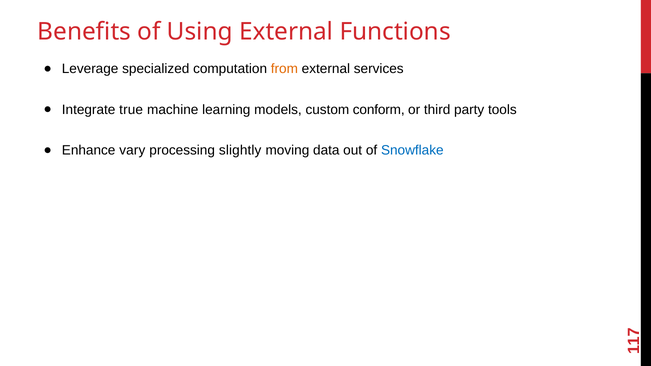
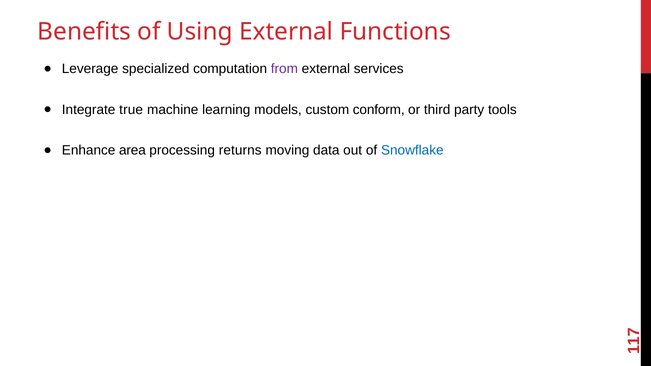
from colour: orange -> purple
vary: vary -> area
slightly: slightly -> returns
